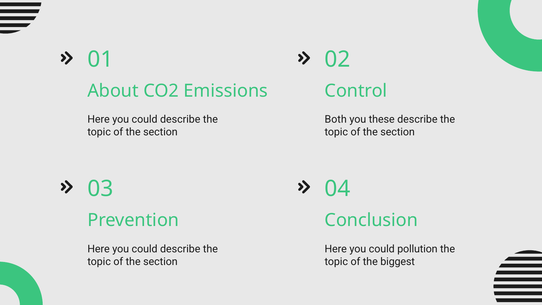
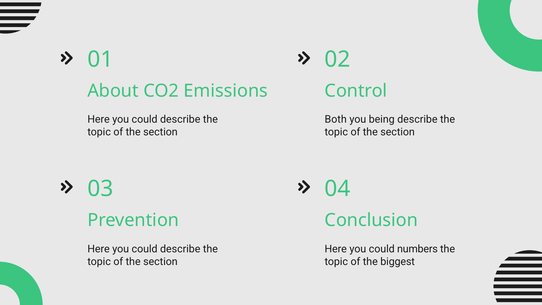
these: these -> being
pollution: pollution -> numbers
